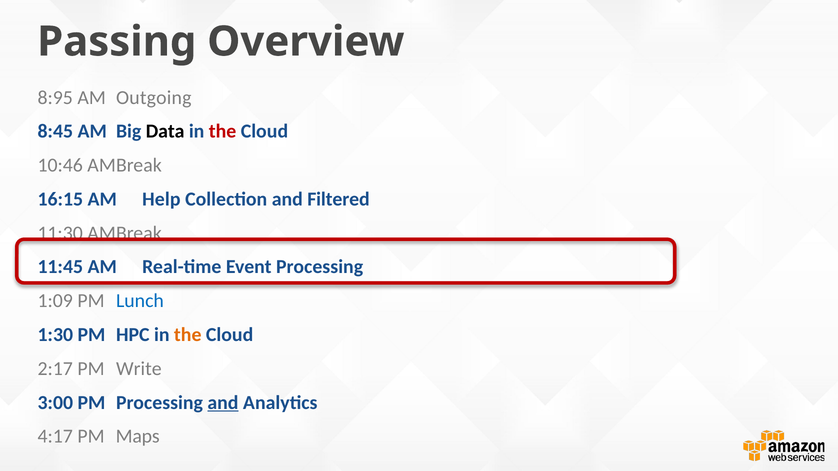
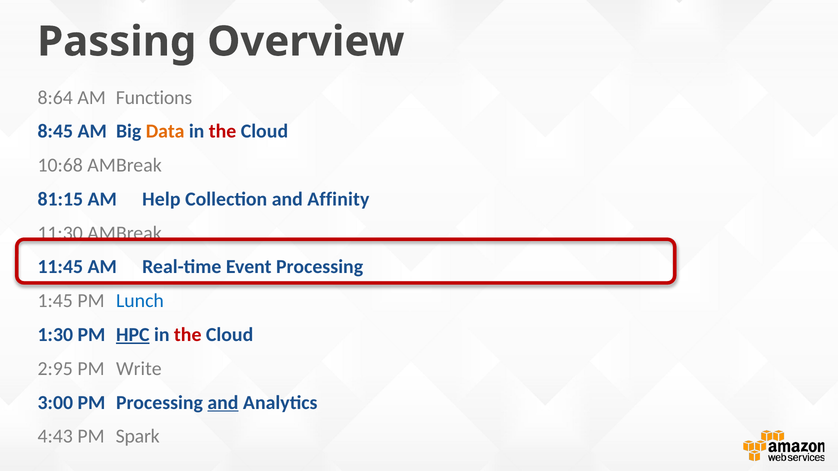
8:95: 8:95 -> 8:64
Outgoing: Outgoing -> Functions
Data colour: black -> orange
10:46: 10:46 -> 10:68
16:15: 16:15 -> 81:15
Filtered: Filtered -> Affinity
1:09: 1:09 -> 1:45
HPC underline: none -> present
the at (188, 335) colour: orange -> red
2:17: 2:17 -> 2:95
4:17: 4:17 -> 4:43
Maps: Maps -> Spark
